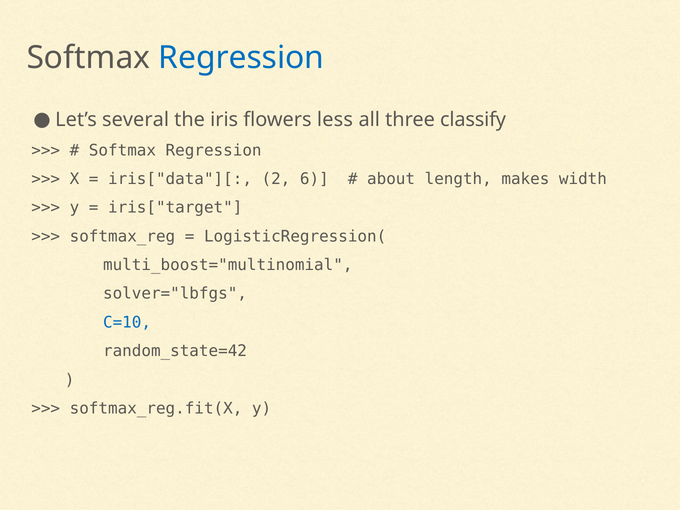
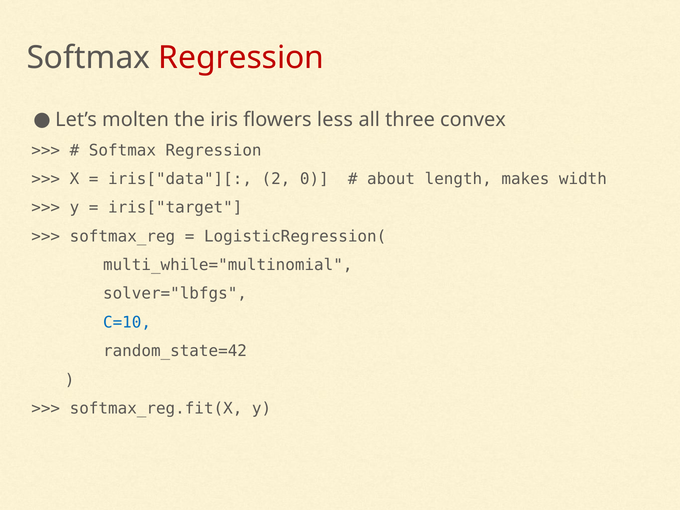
Regression at (241, 58) colour: blue -> red
several: several -> molten
classify: classify -> convex
6: 6 -> 0
multi_boost="multinomial: multi_boost="multinomial -> multi_while="multinomial
